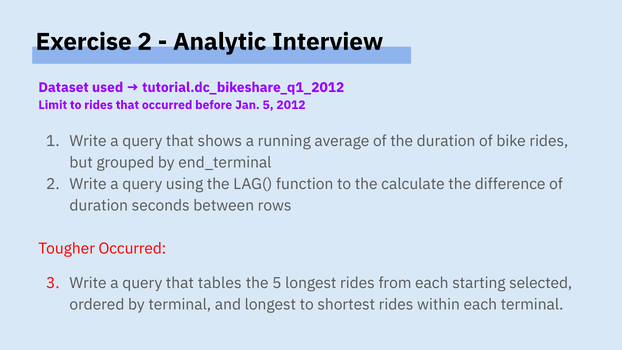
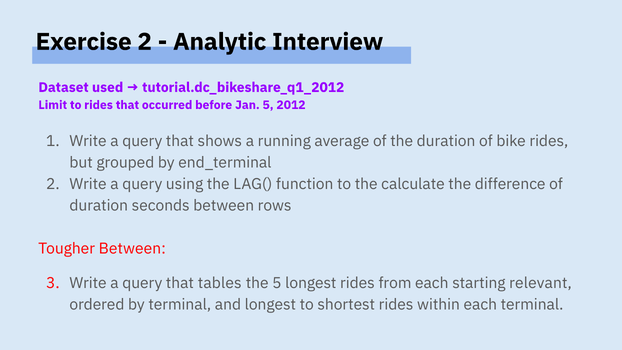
Tougher Occurred: Occurred -> Between
selected: selected -> relevant
